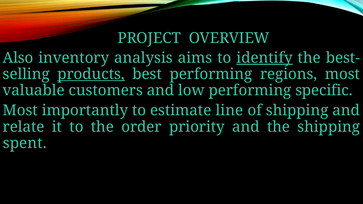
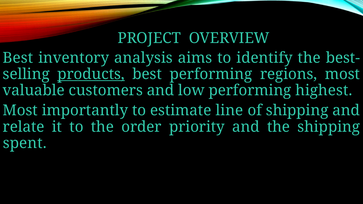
Also at (18, 58): Also -> Best
identify underline: present -> none
specific: specific -> highest
